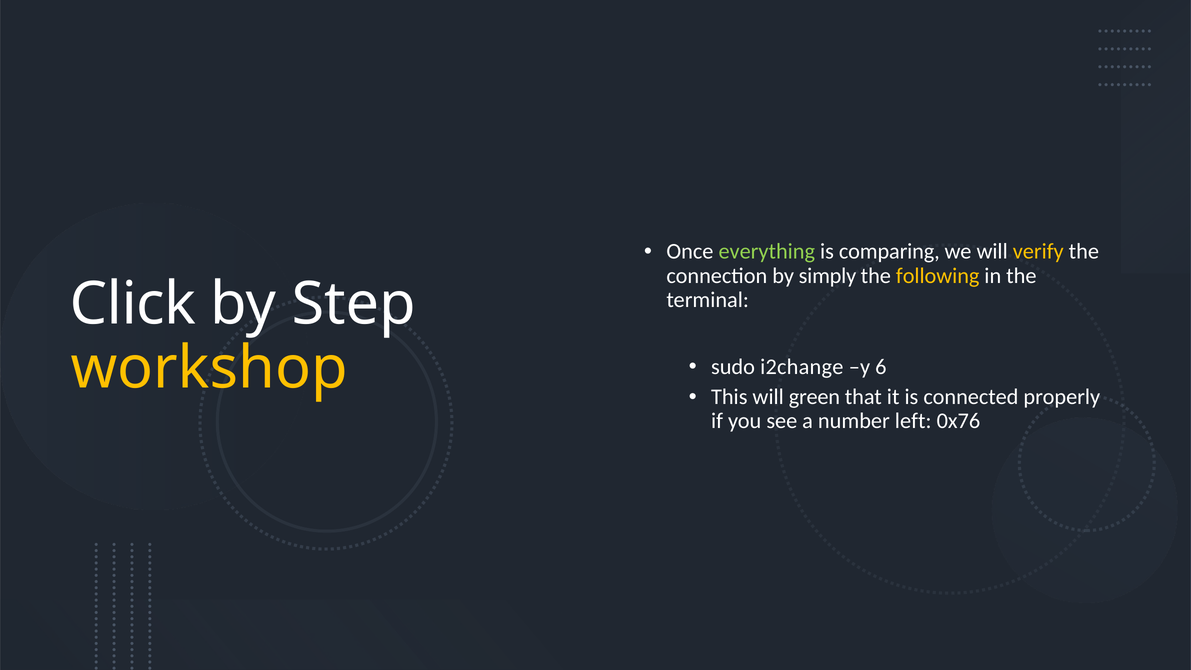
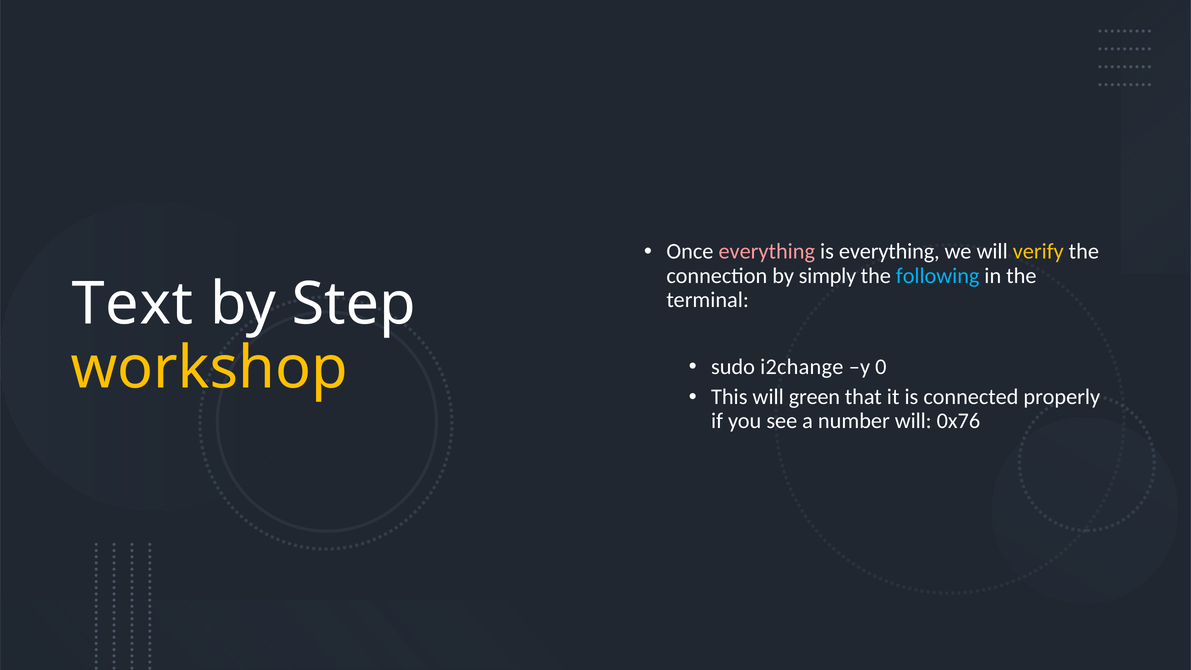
everything at (767, 252) colour: light green -> pink
is comparing: comparing -> everything
following colour: yellow -> light blue
Click: Click -> Text
6: 6 -> 0
number left: left -> will
